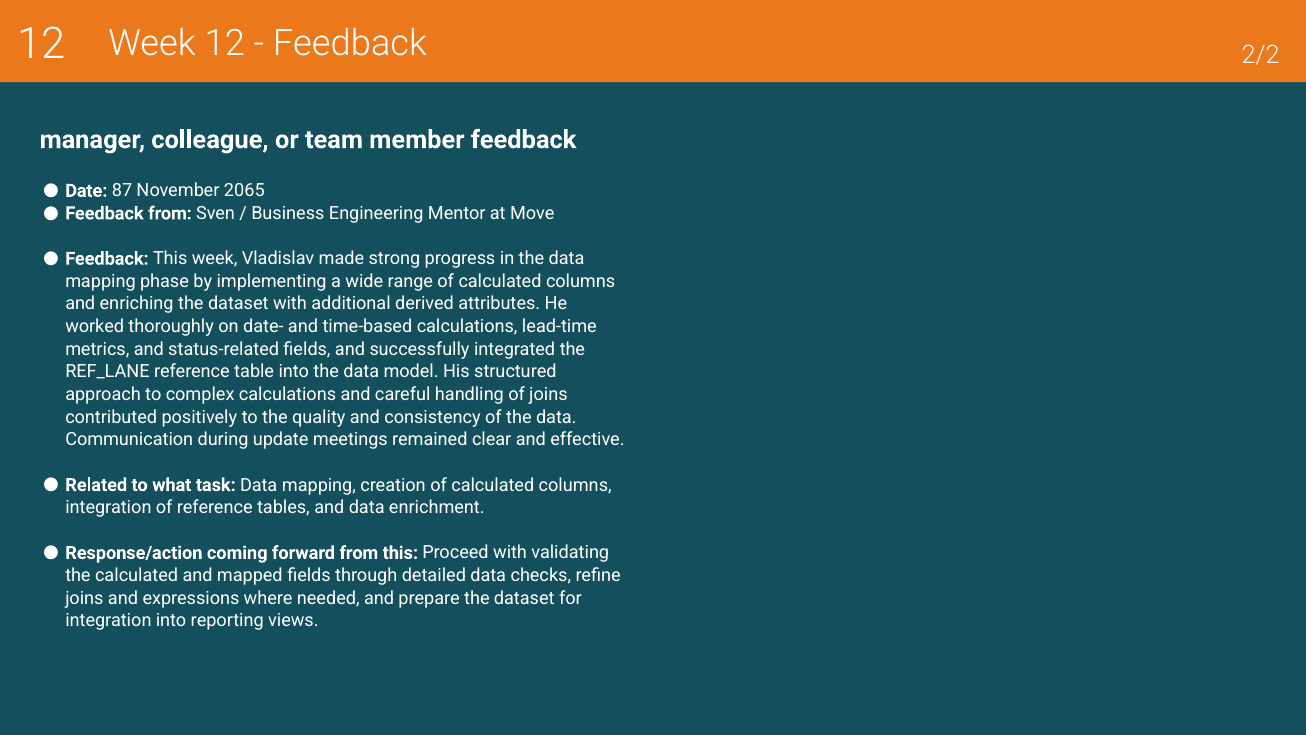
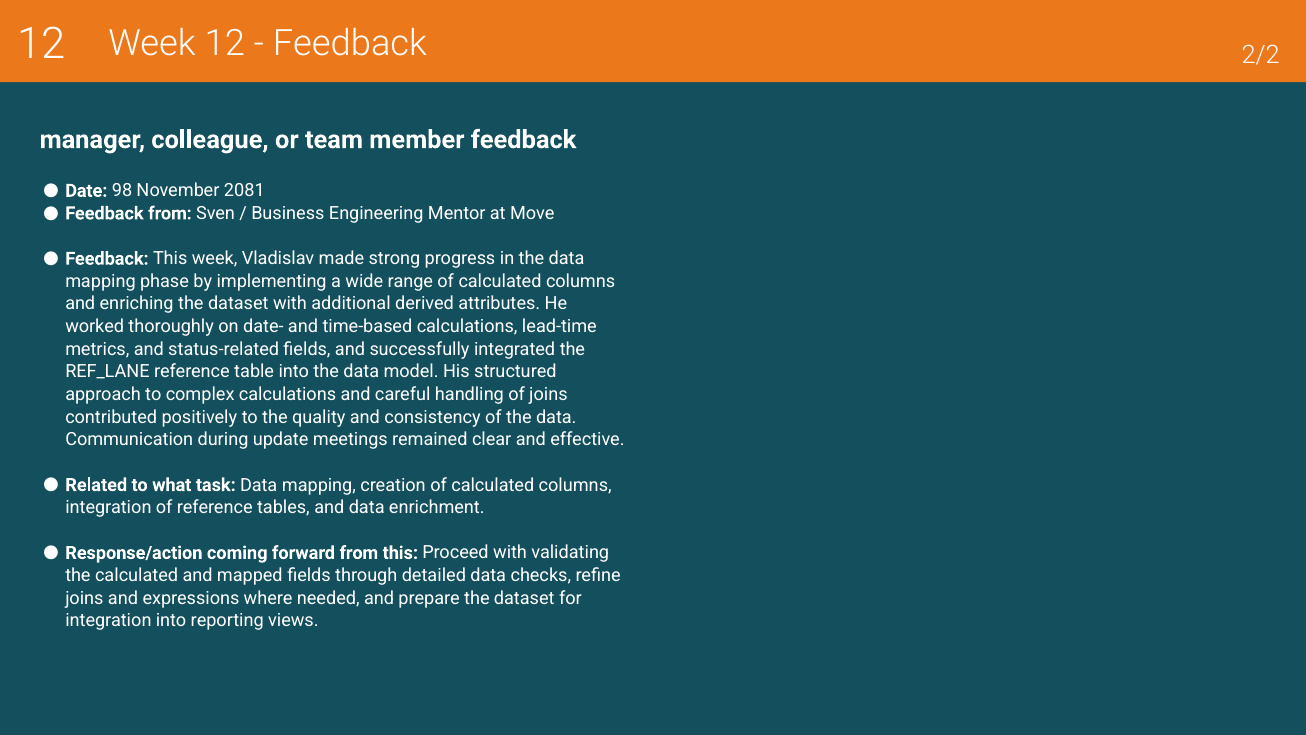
87: 87 -> 98
2065: 2065 -> 2081
